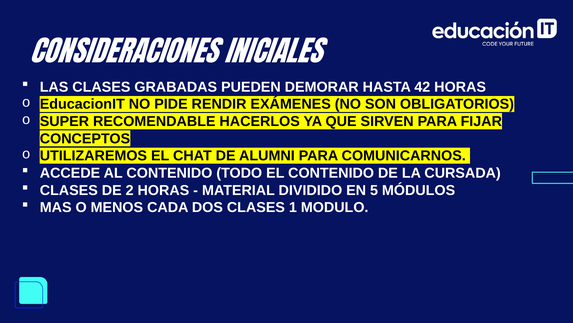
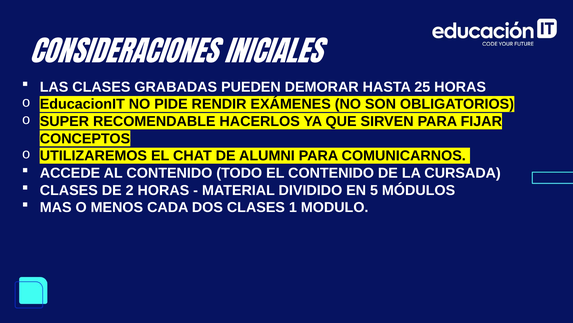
42: 42 -> 25
